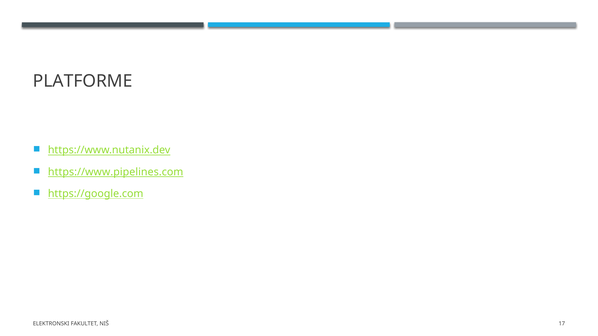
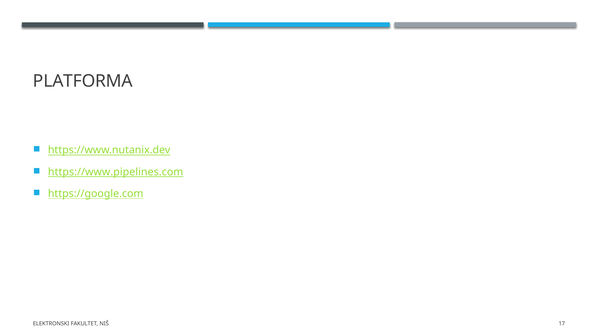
PLATFORME: PLATFORME -> PLATFORMA
